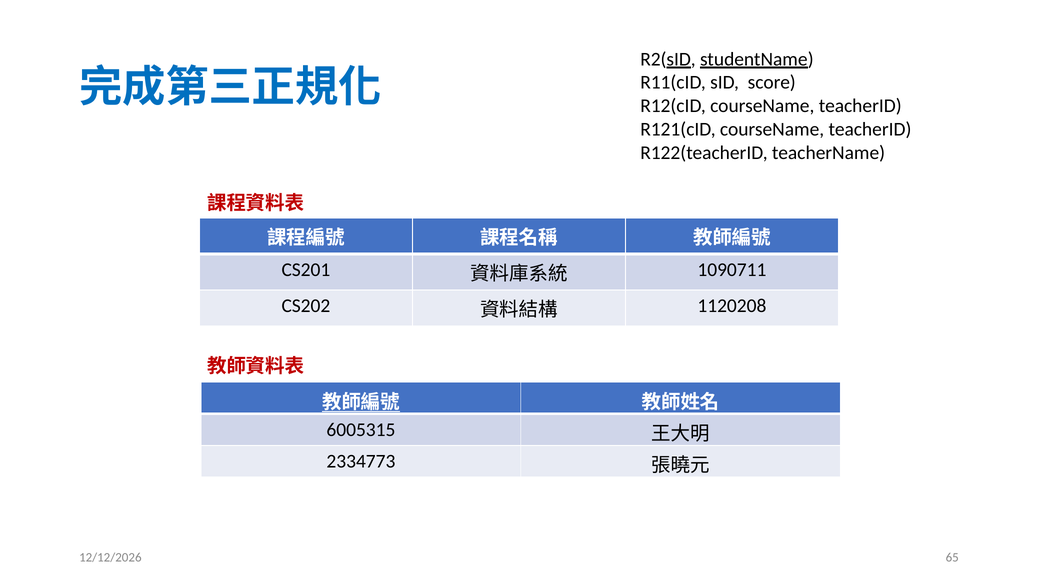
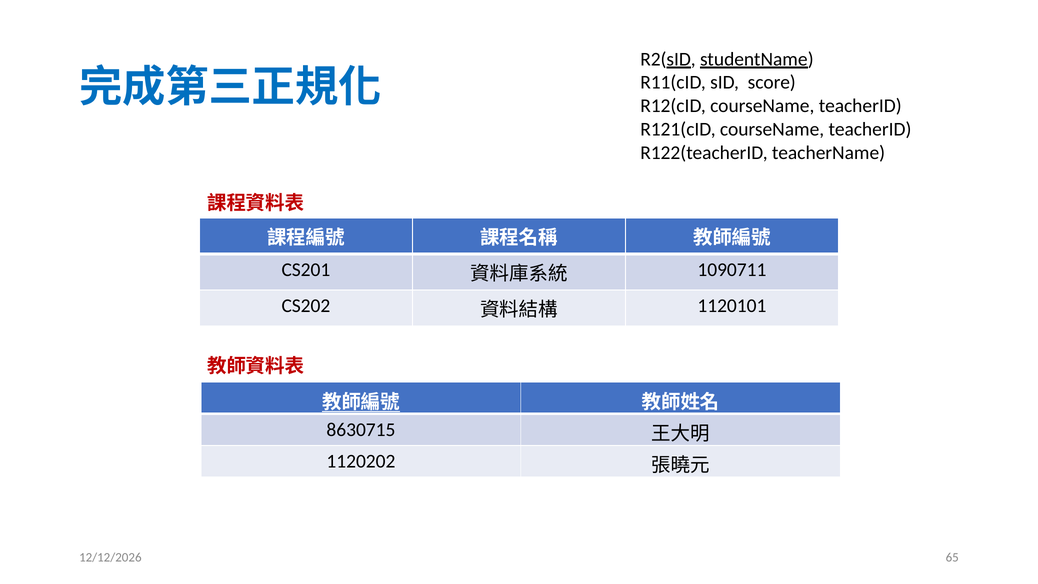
1120208: 1120208 -> 1120101
6005315: 6005315 -> 8630715
2334773: 2334773 -> 1120202
